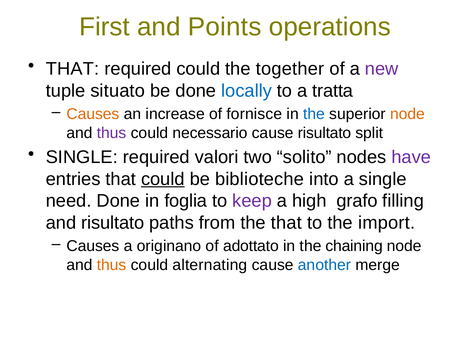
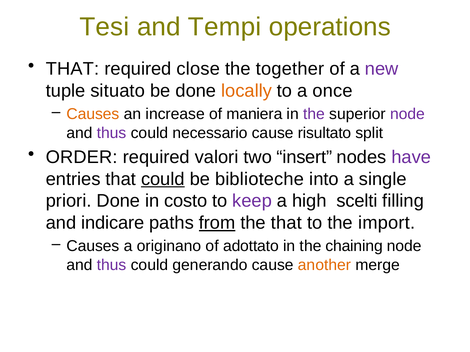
First: First -> Tesi
Points: Points -> Tempi
required could: could -> close
locally colour: blue -> orange
tratta: tratta -> once
fornisce: fornisce -> maniera
the at (314, 114) colour: blue -> purple
node at (408, 114) colour: orange -> purple
SINGLE at (82, 157): SINGLE -> ORDER
solito: solito -> insert
need: need -> priori
foglia: foglia -> costo
grafo: grafo -> scelti
and risultato: risultato -> indicare
from underline: none -> present
thus at (112, 265) colour: orange -> purple
alternating: alternating -> generando
another colour: blue -> orange
